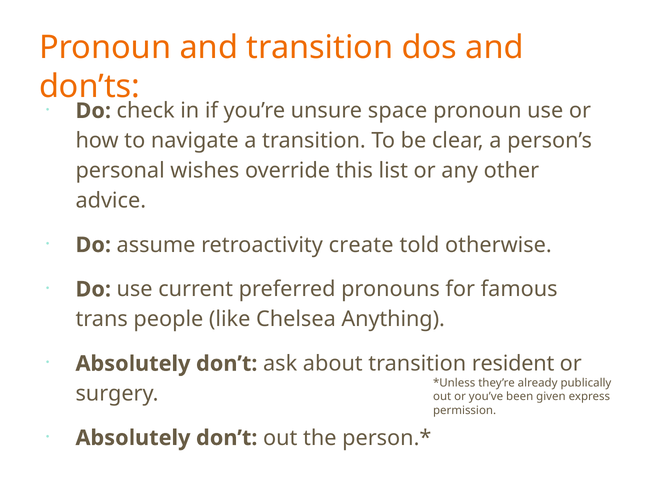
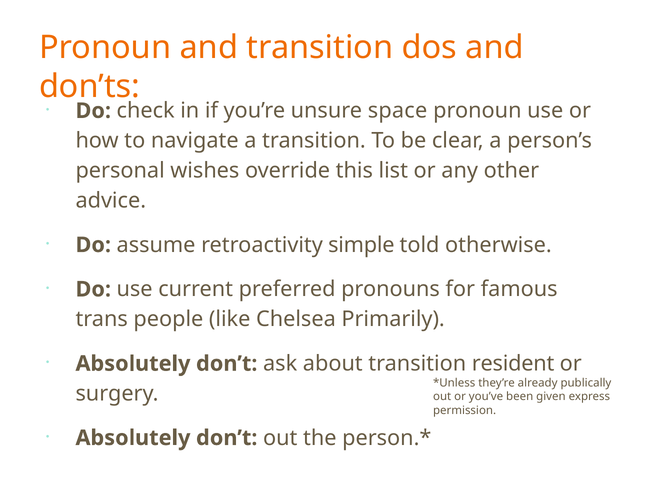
create: create -> simple
Anything: Anything -> Primarily
